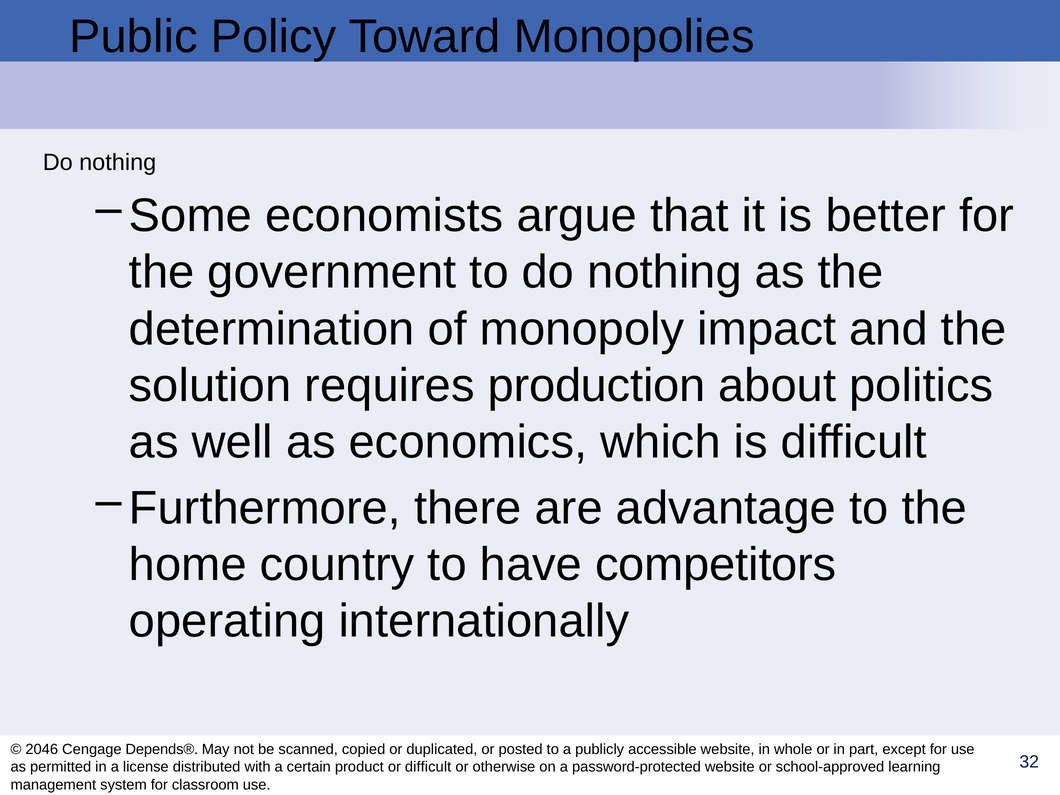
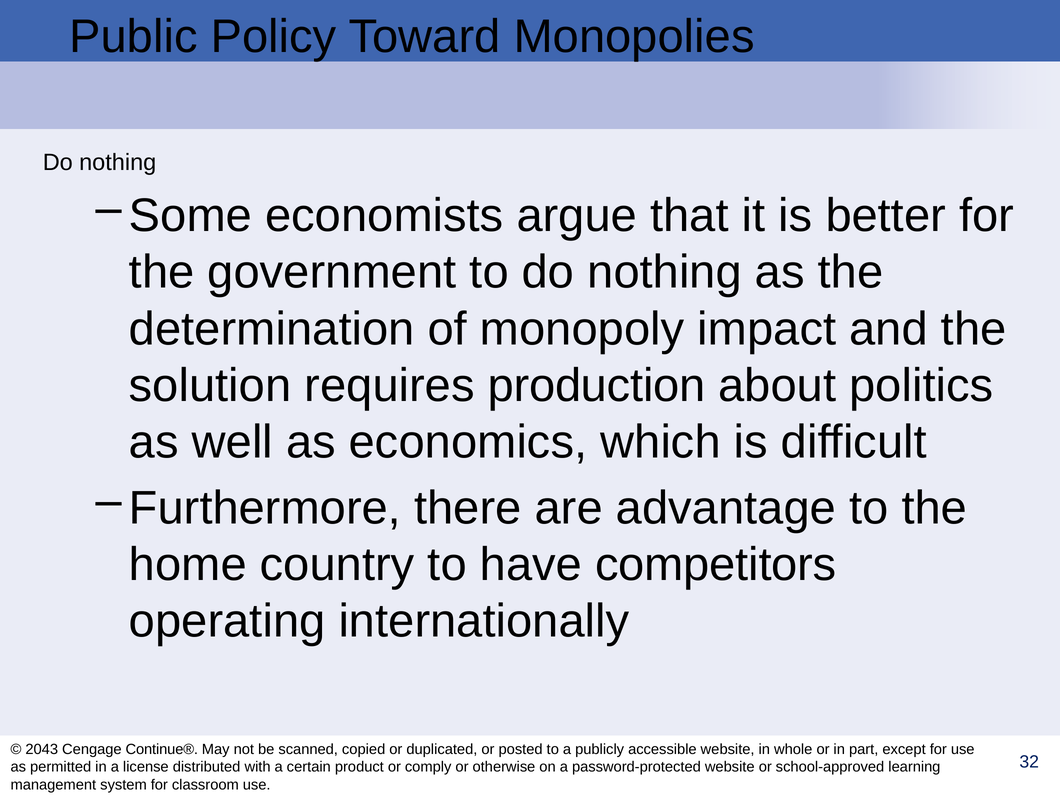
2046: 2046 -> 2043
Depends®: Depends® -> Continue®
or difficult: difficult -> comply
